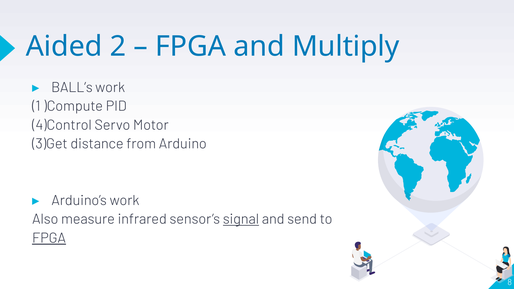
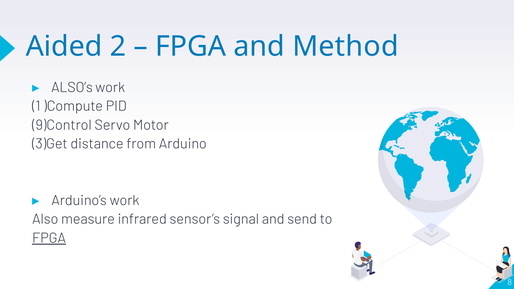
Multiply: Multiply -> Method
BALL’s: BALL’s -> ALSO’s
4)Control: 4)Control -> 9)Control
signal underline: present -> none
